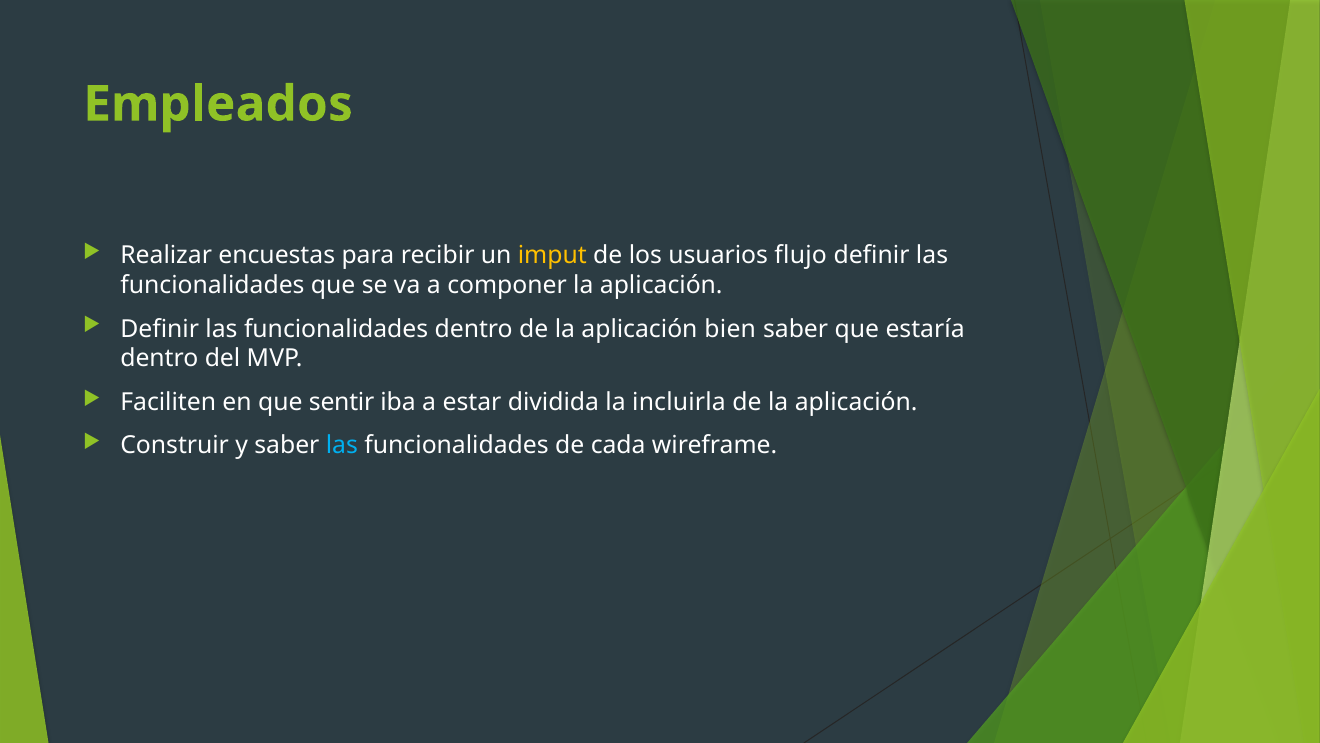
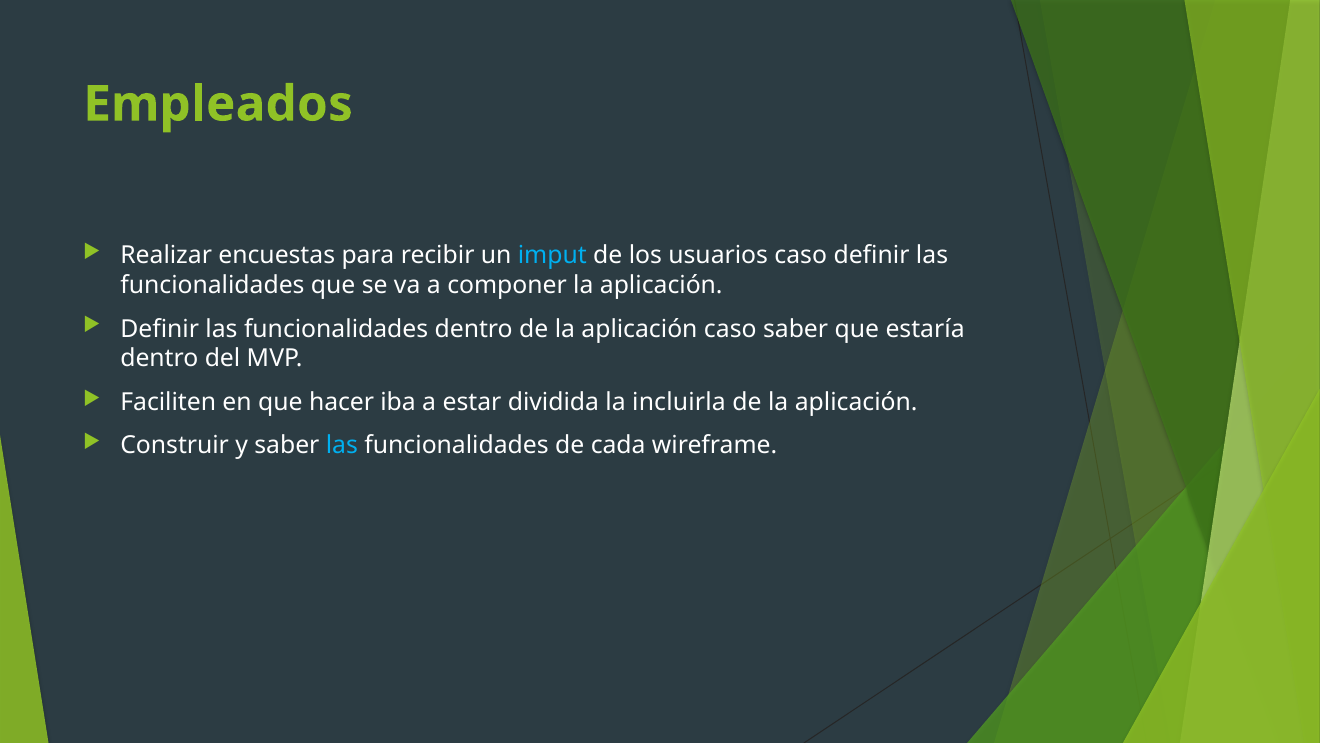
imput colour: yellow -> light blue
usuarios flujo: flujo -> caso
aplicación bien: bien -> caso
sentir: sentir -> hacer
